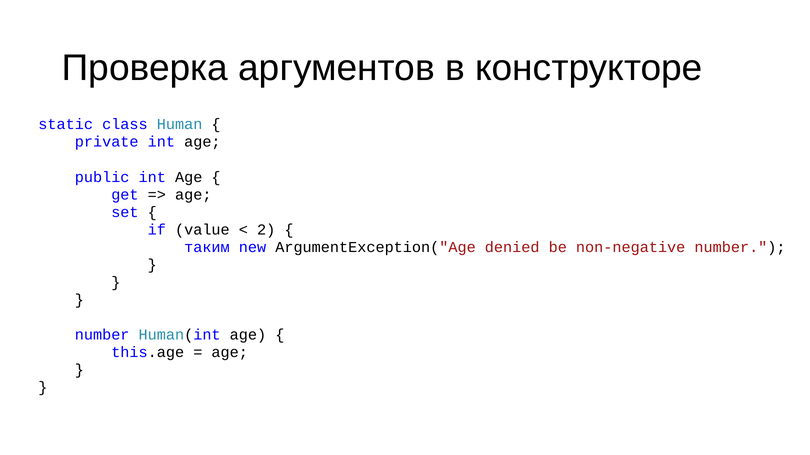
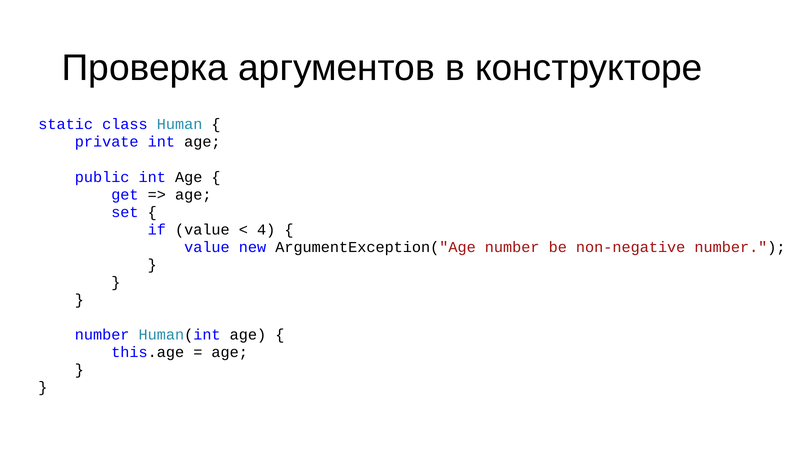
2: 2 -> 4
таким at (207, 248): таким -> value
ArgumentException("Age denied: denied -> number
